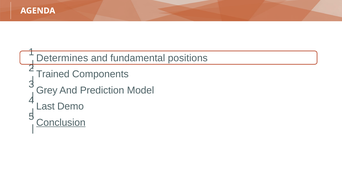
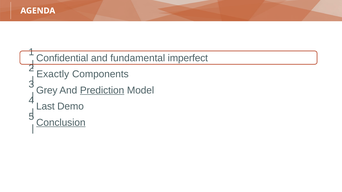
Determines: Determines -> Confidential
positions: positions -> imperfect
Trained: Trained -> Exactly
Prediction underline: none -> present
